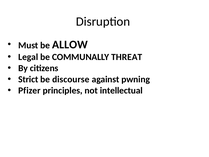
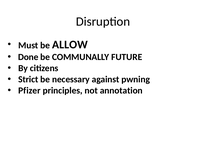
Legal: Legal -> Done
THREAT: THREAT -> FUTURE
discourse: discourse -> necessary
intellectual: intellectual -> annotation
